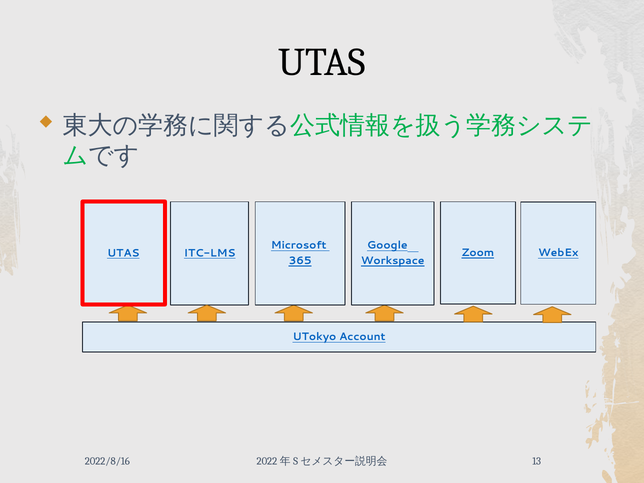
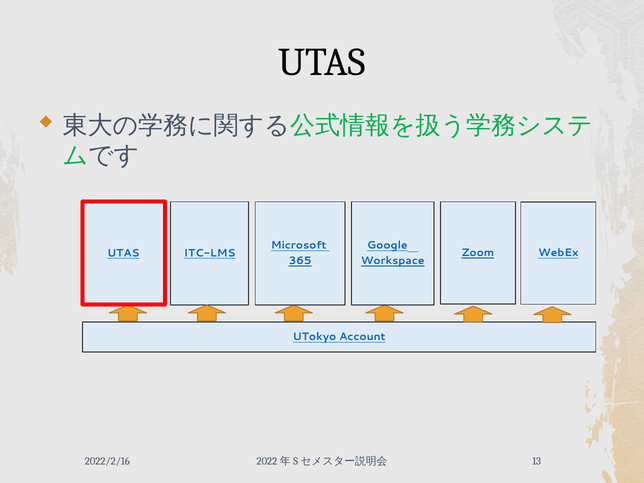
2022/8/16: 2022/8/16 -> 2022/2/16
